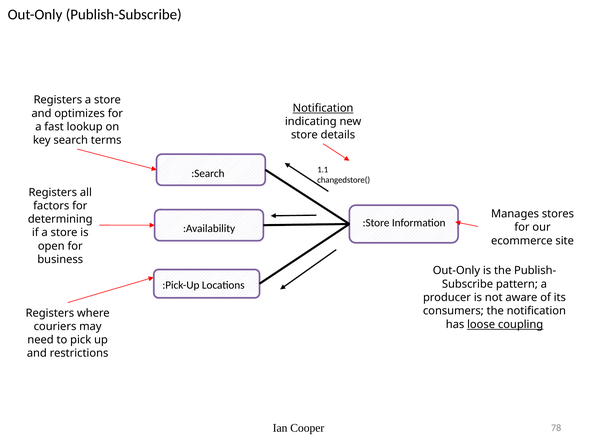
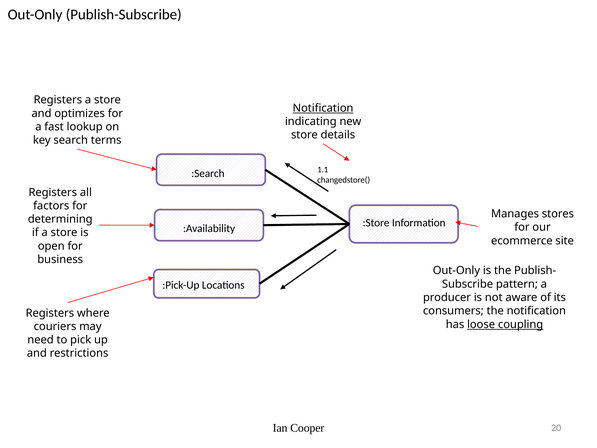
78: 78 -> 20
